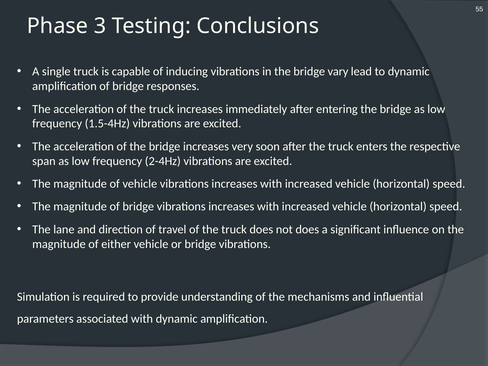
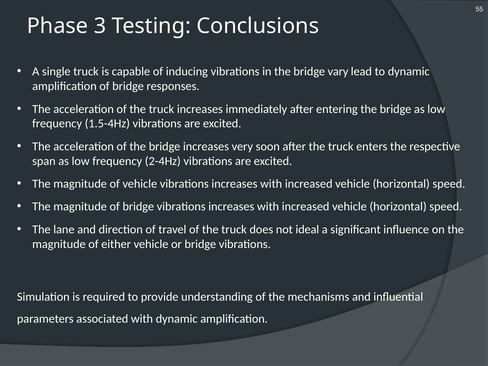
not does: does -> ideal
